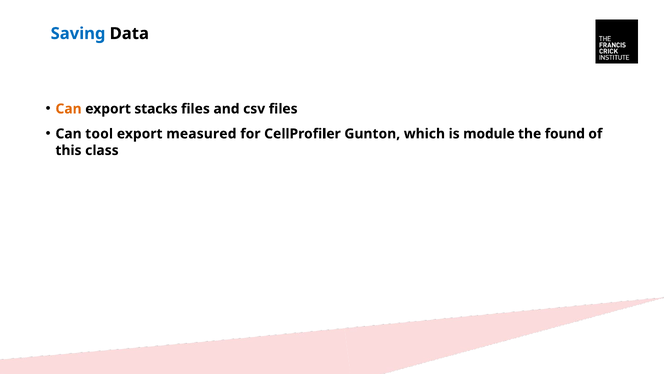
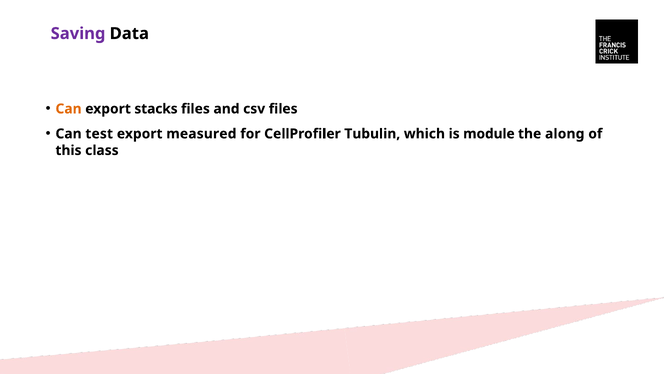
Saving colour: blue -> purple
tool: tool -> test
Gunton: Gunton -> Tubulin
found: found -> along
